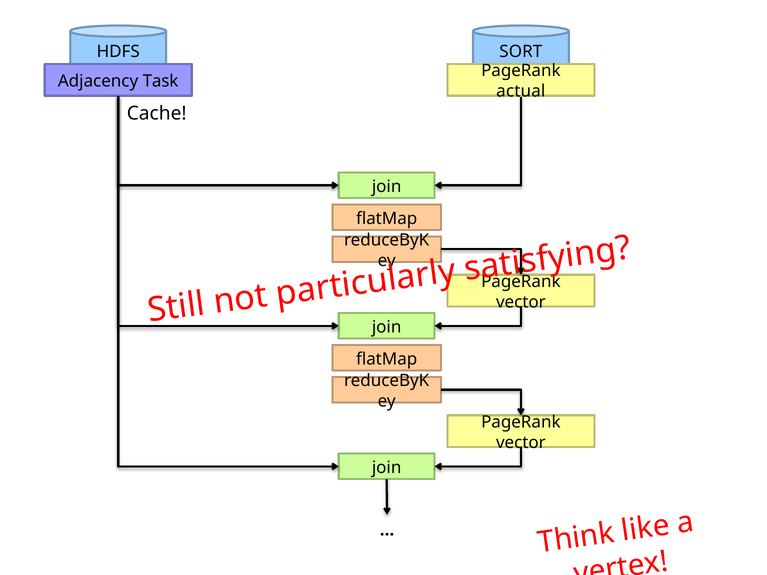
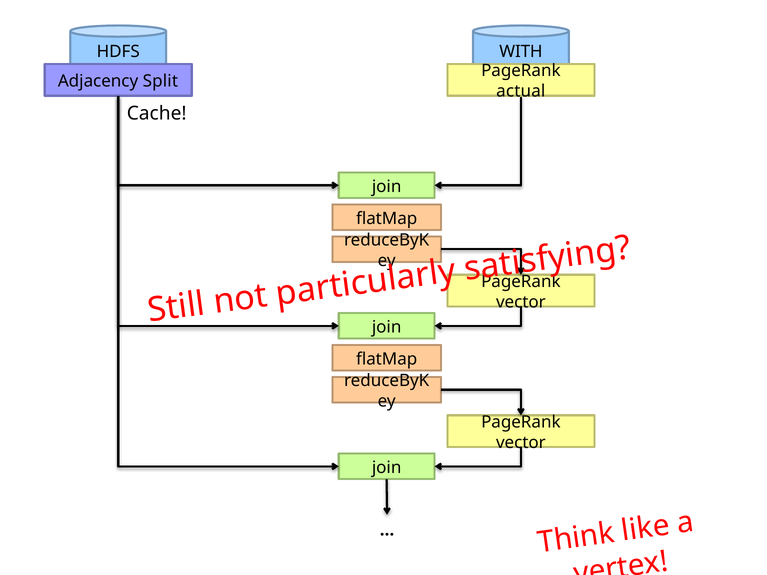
SORT: SORT -> WITH
Task: Task -> Split
